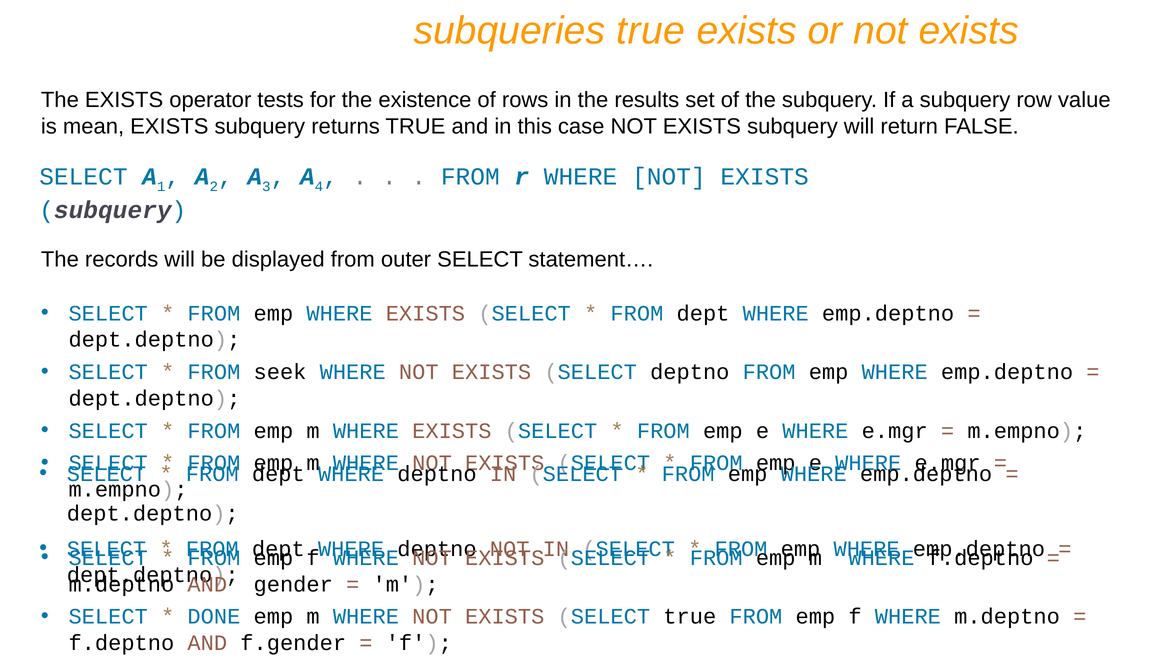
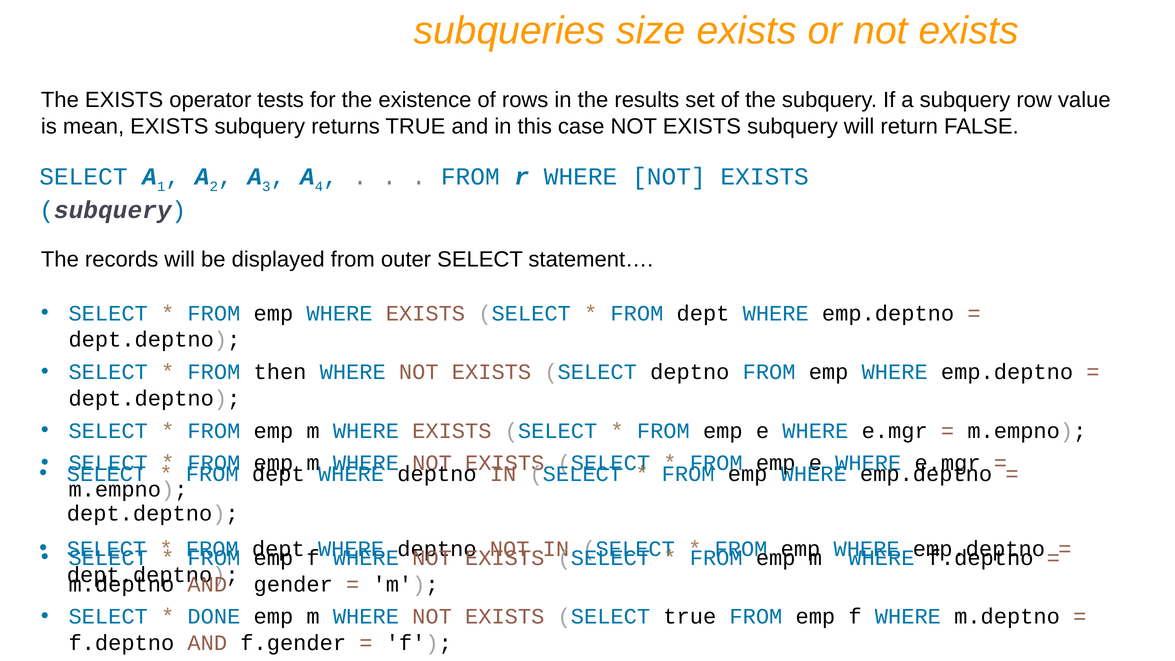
subqueries true: true -> size
seek: seek -> then
